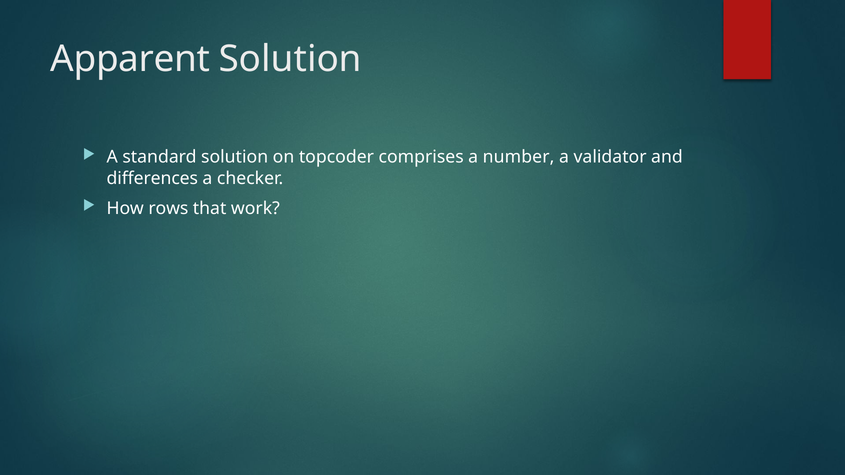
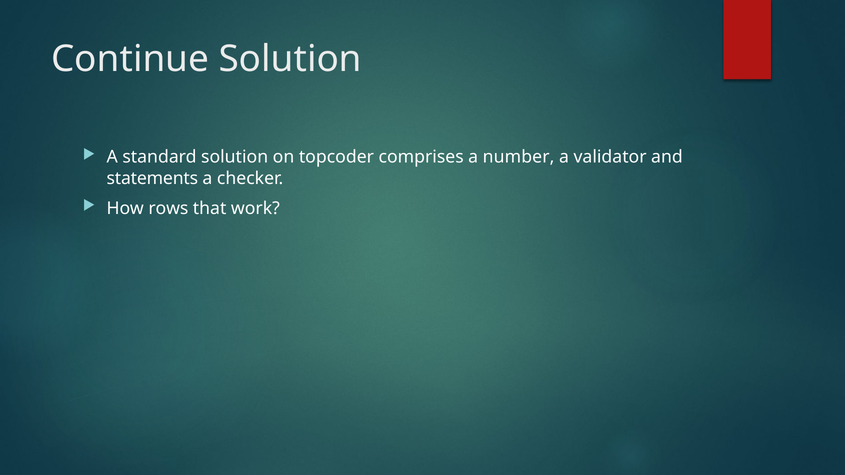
Apparent: Apparent -> Continue
differences: differences -> statements
